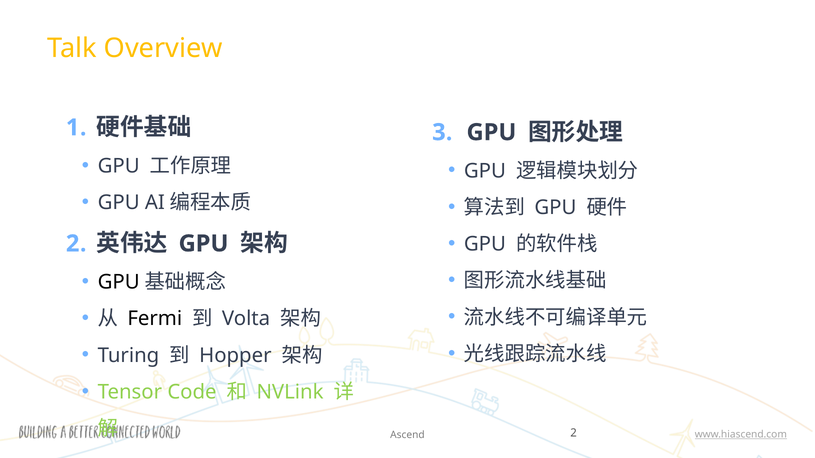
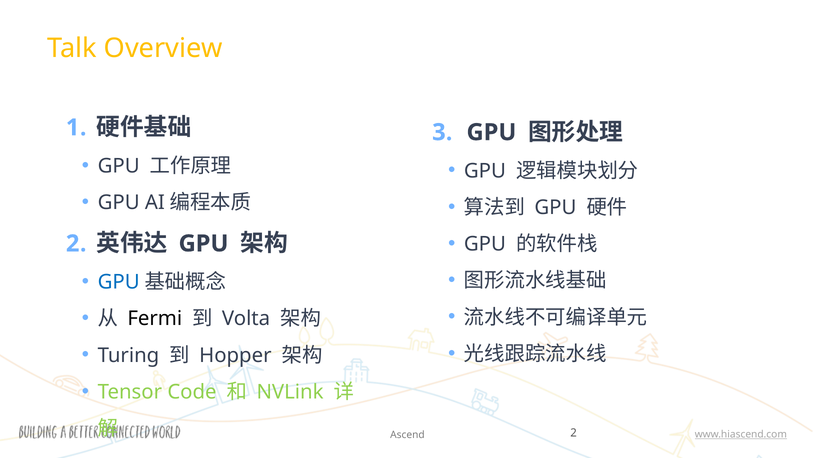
GPU at (119, 282) colour: black -> blue
